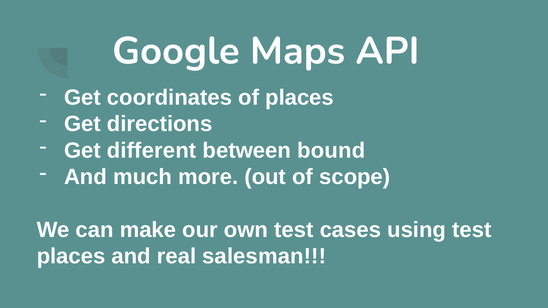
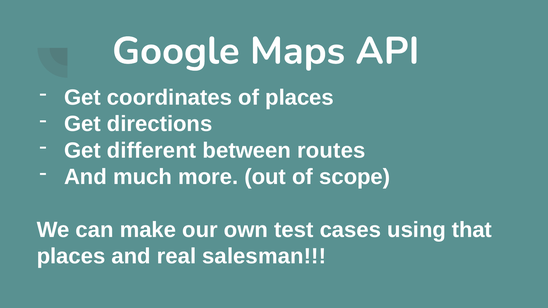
bound: bound -> routes
using test: test -> that
